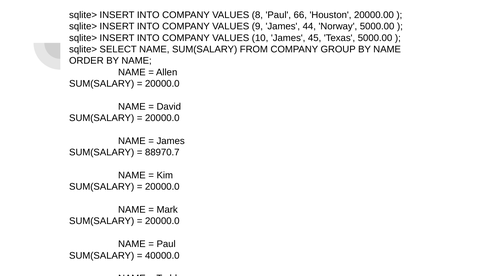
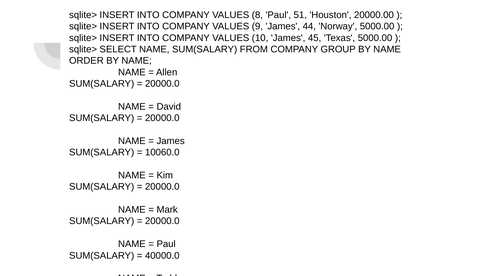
66: 66 -> 51
88970.7: 88970.7 -> 10060.0
